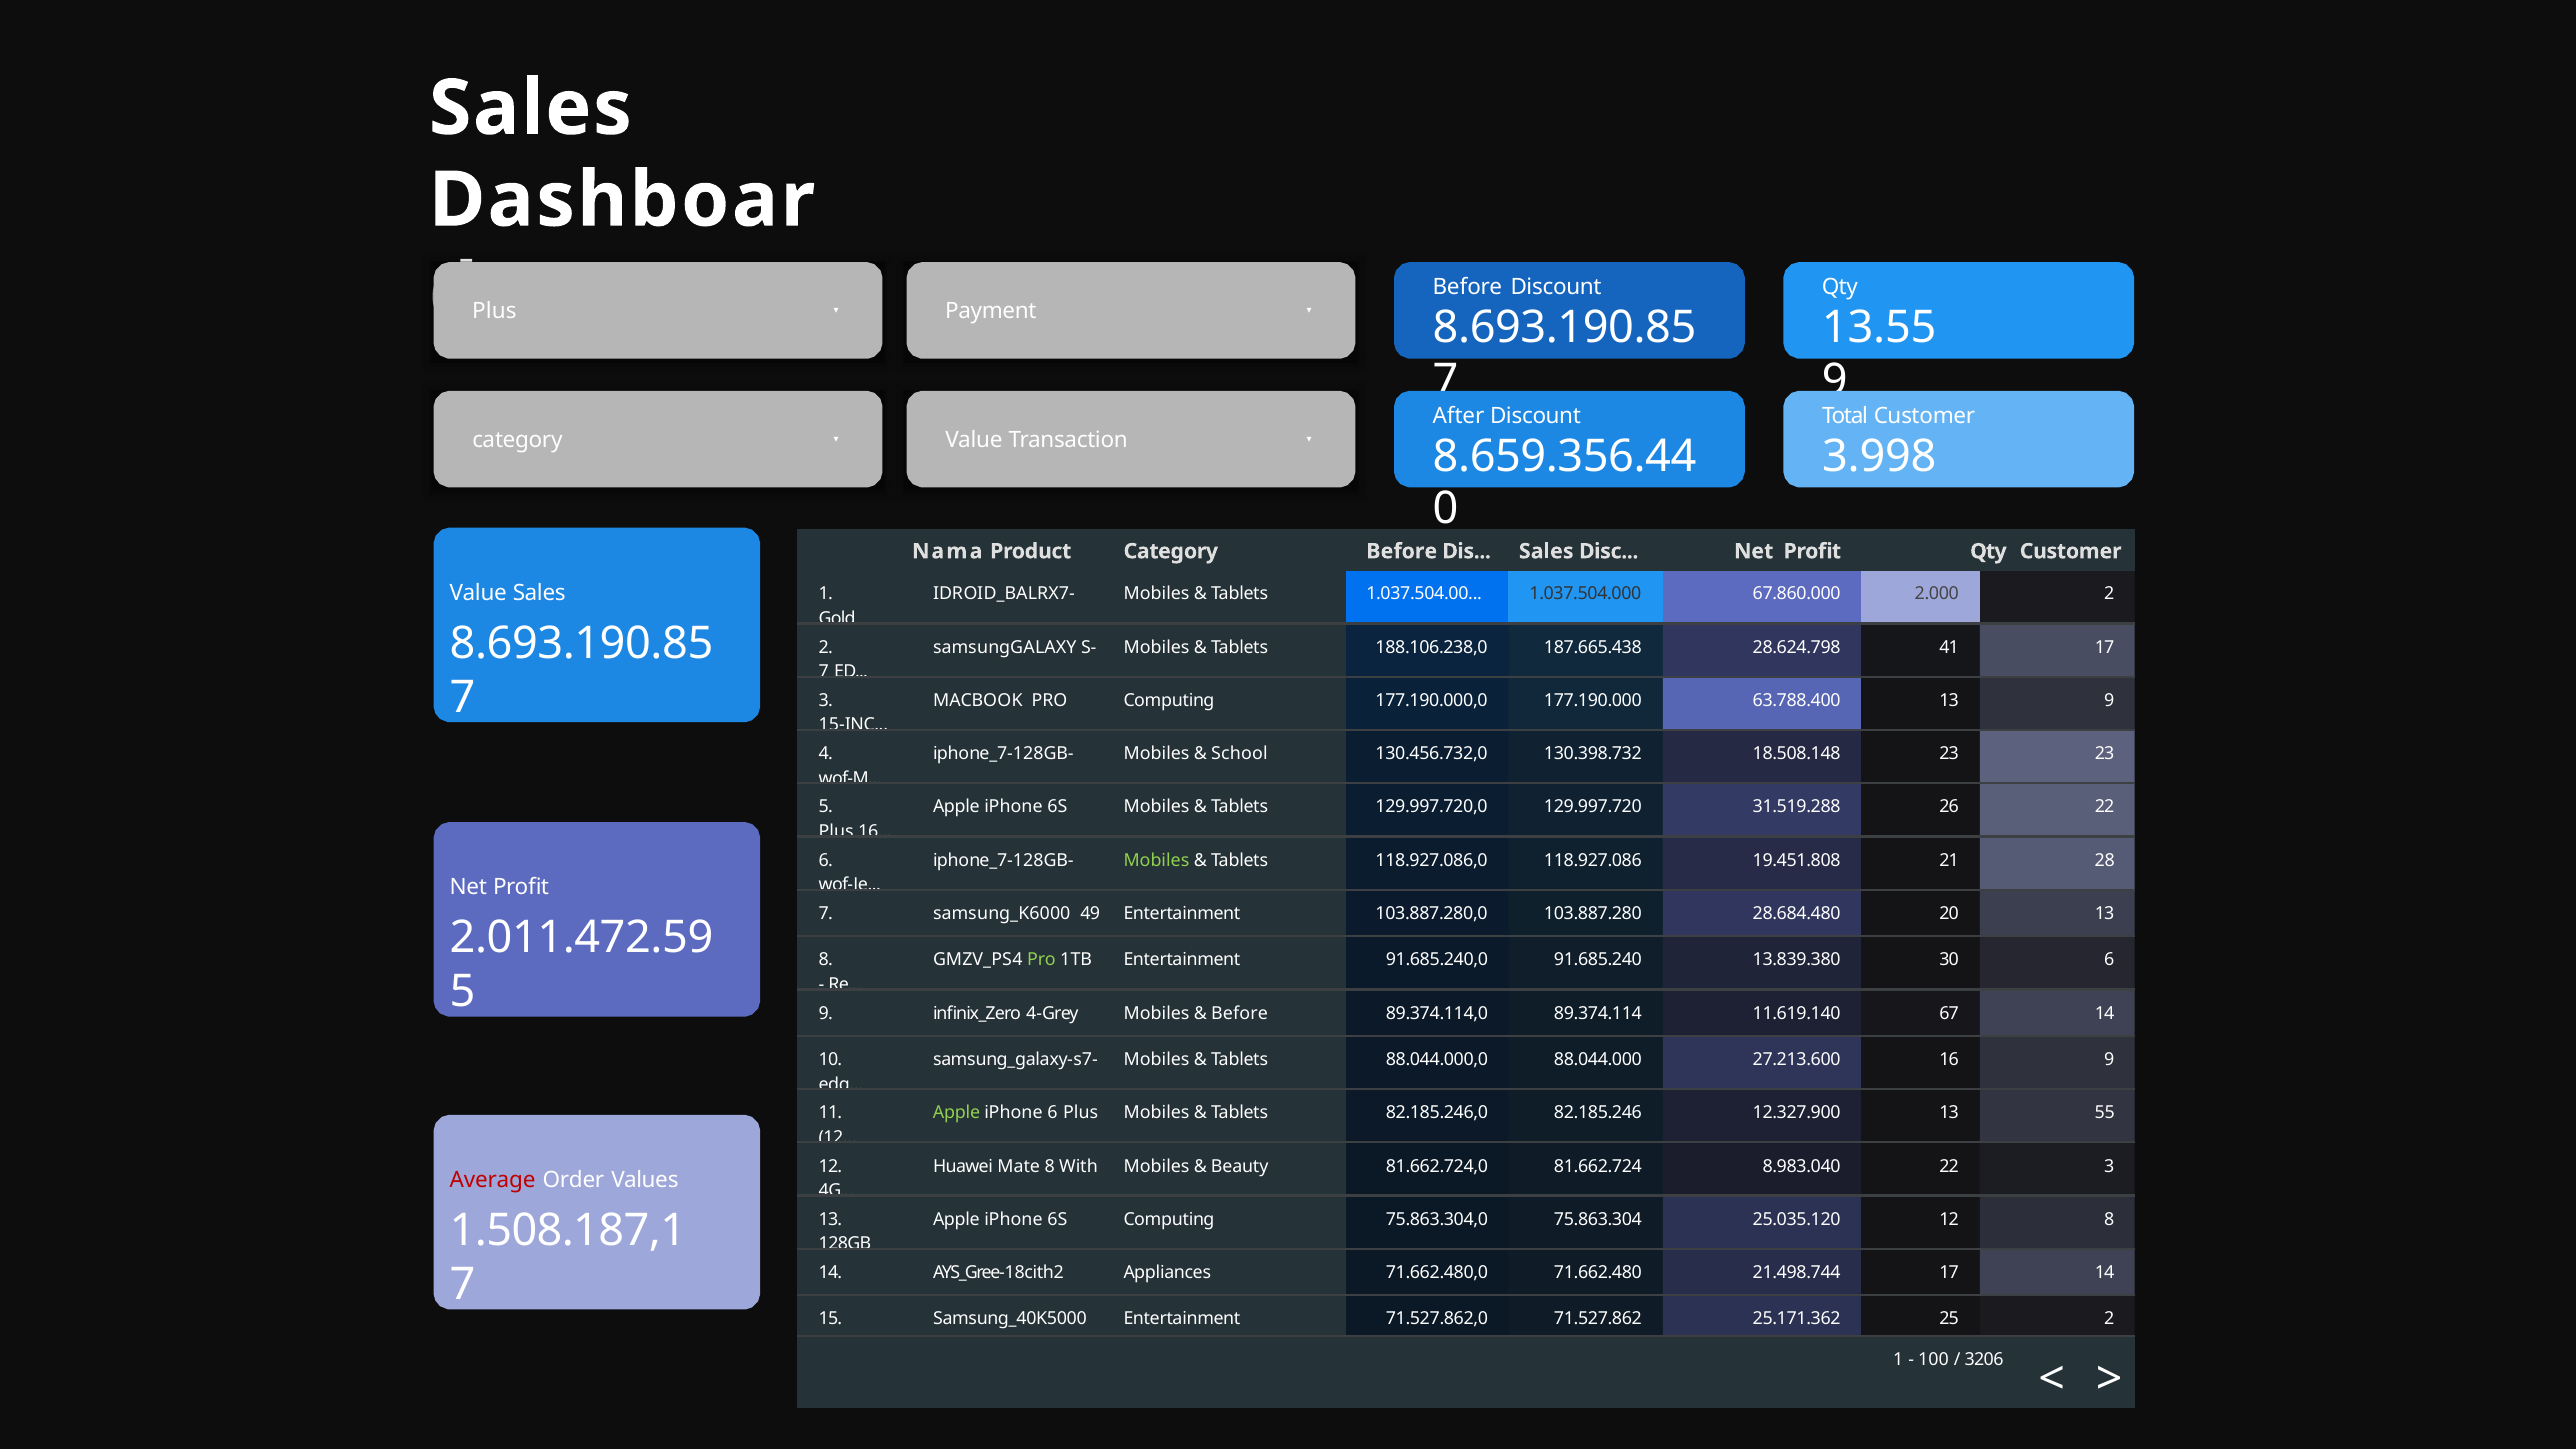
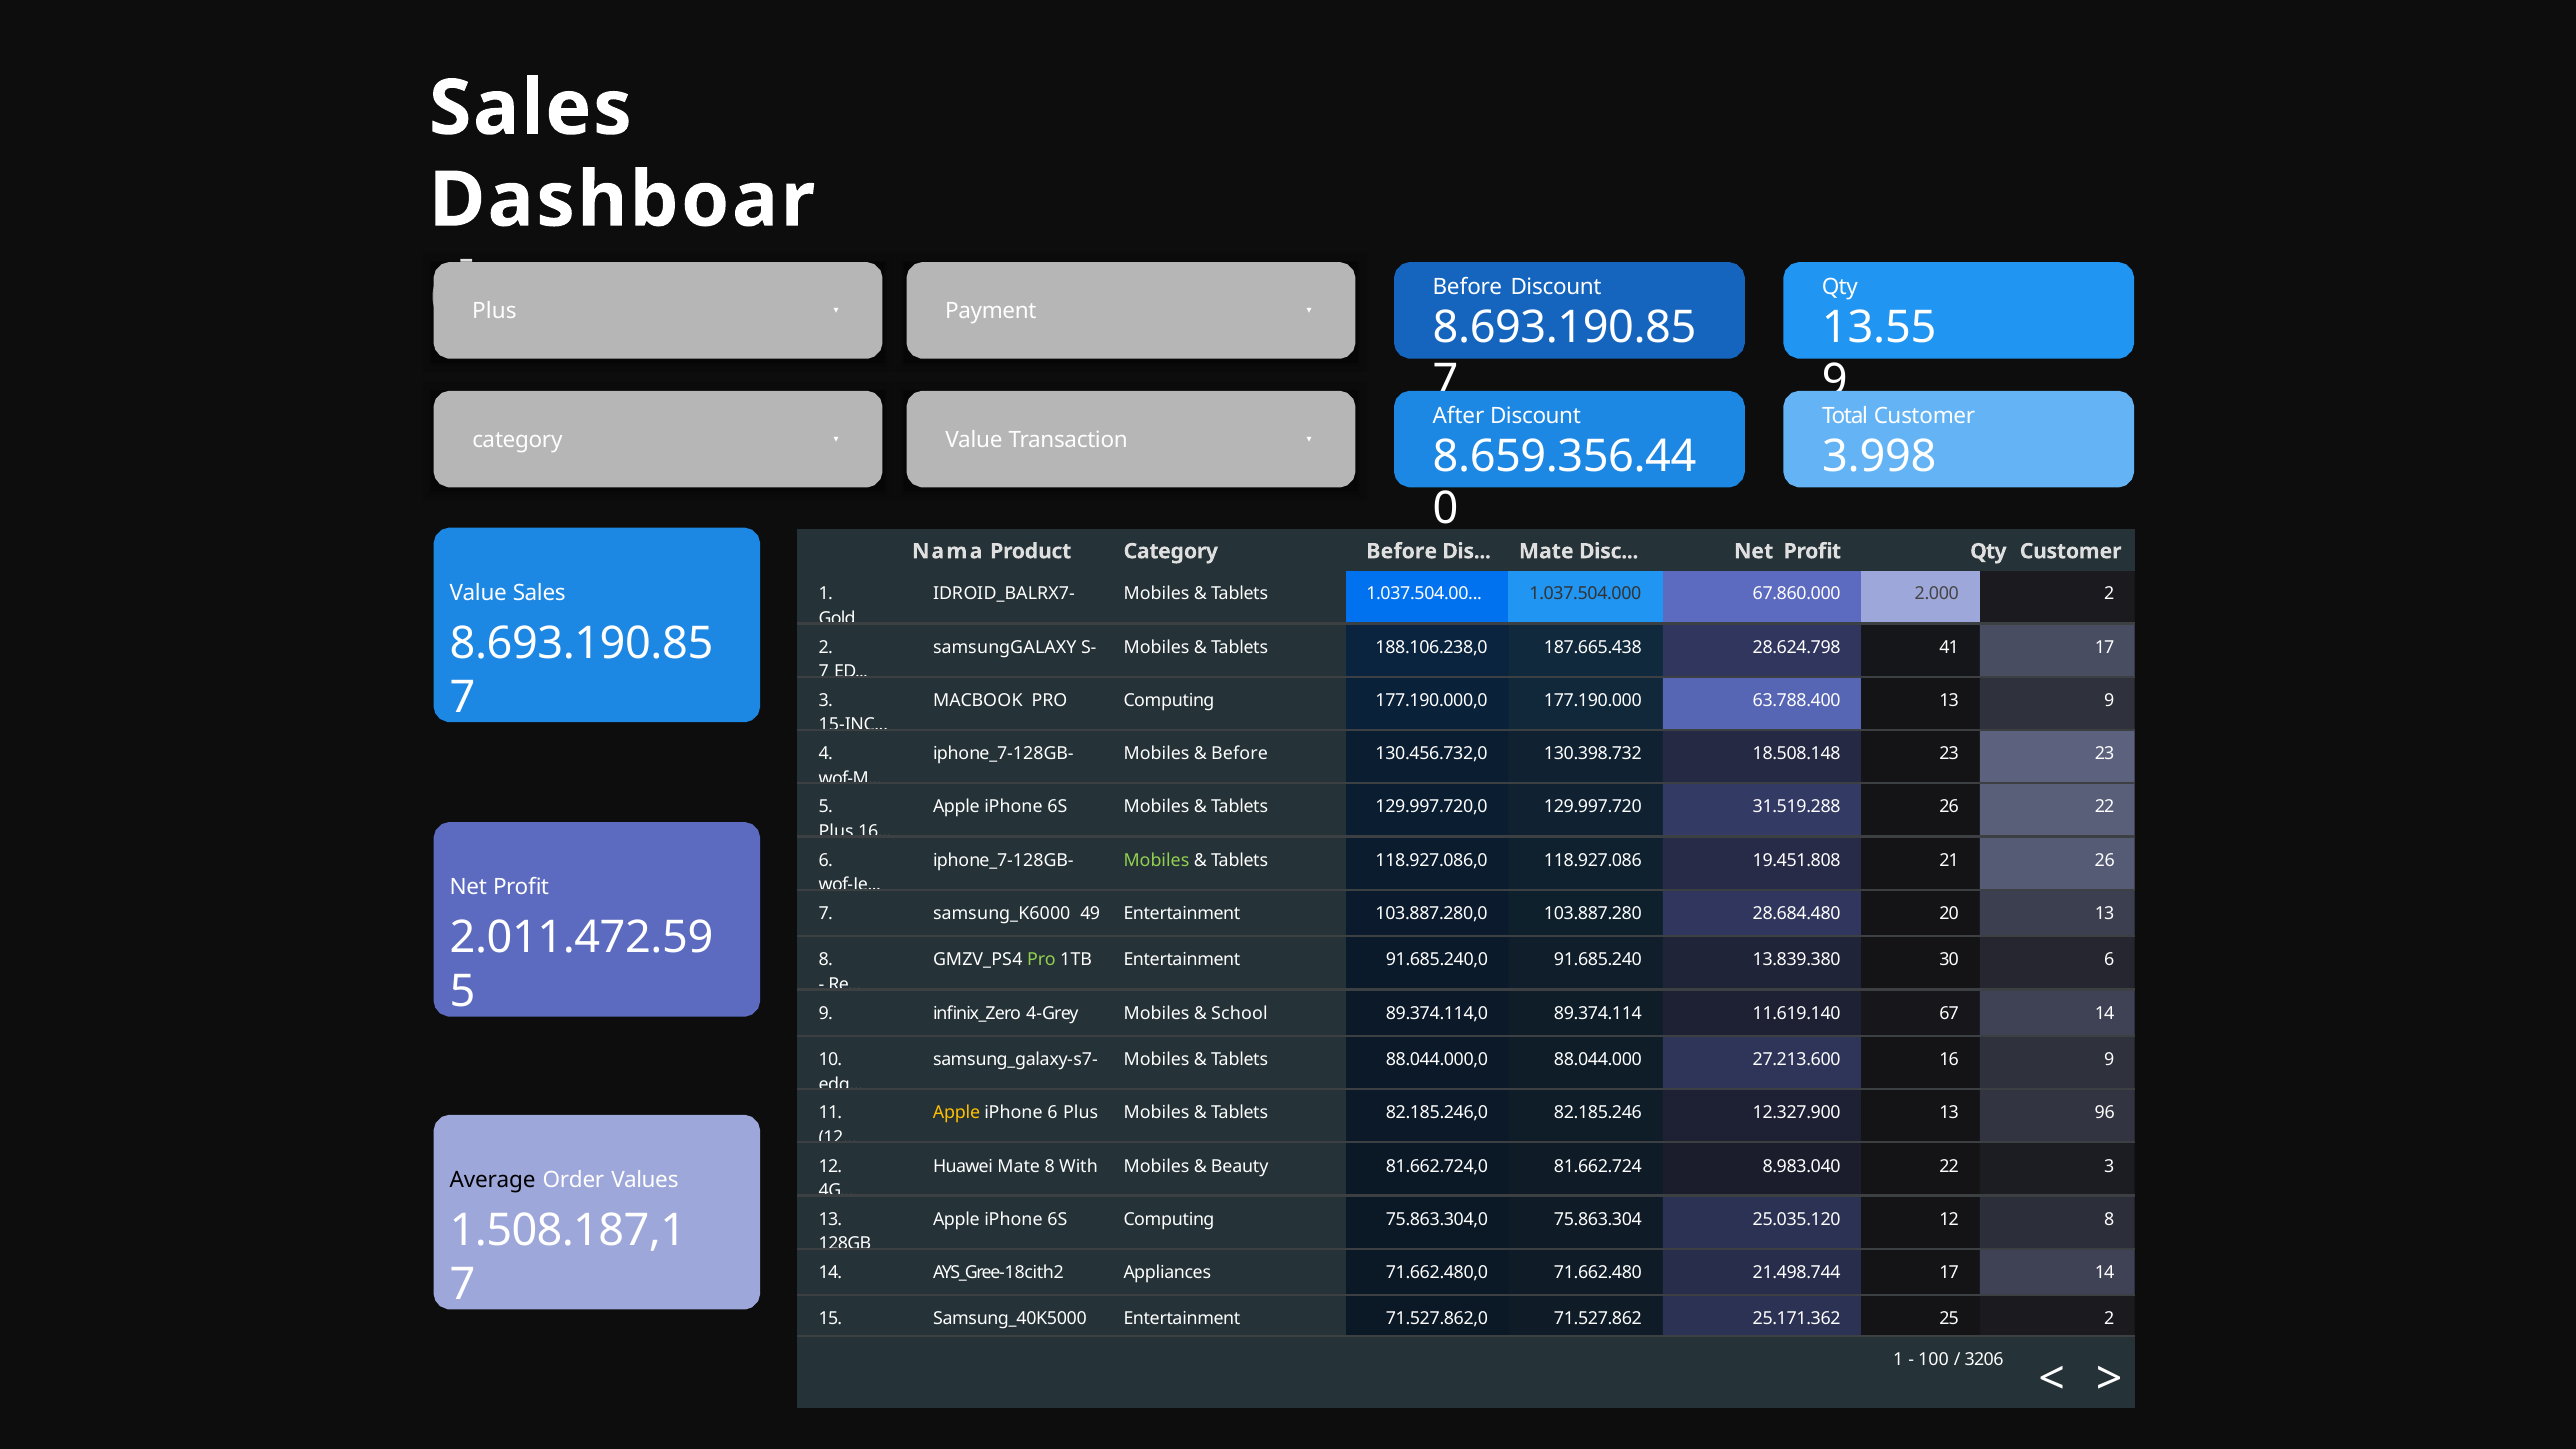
Dis Sales: Sales -> Mate
School at (1239, 754): School -> Before
21 28: 28 -> 26
Before at (1239, 1013): Before -> School
Apple at (957, 1113) colour: light green -> yellow
55: 55 -> 96
Average colour: red -> black
